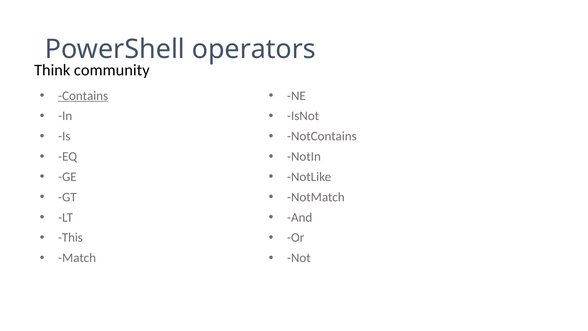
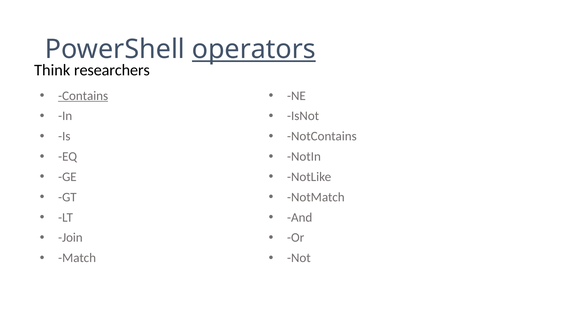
operators underline: none -> present
community: community -> researchers
This: This -> Join
